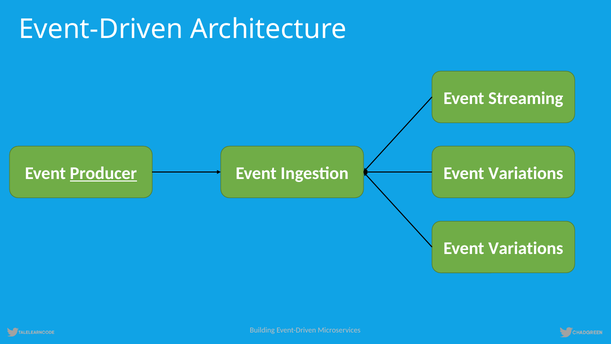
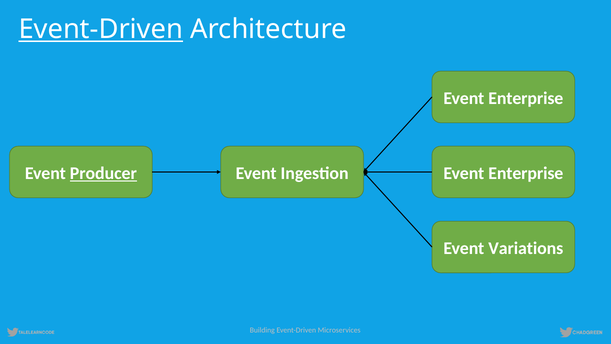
Event-Driven at (101, 29) underline: none -> present
Streaming at (526, 98): Streaming -> Enterprise
Variations at (526, 173): Variations -> Enterprise
